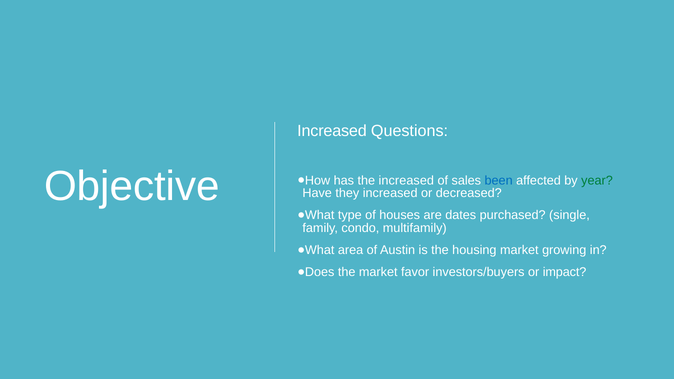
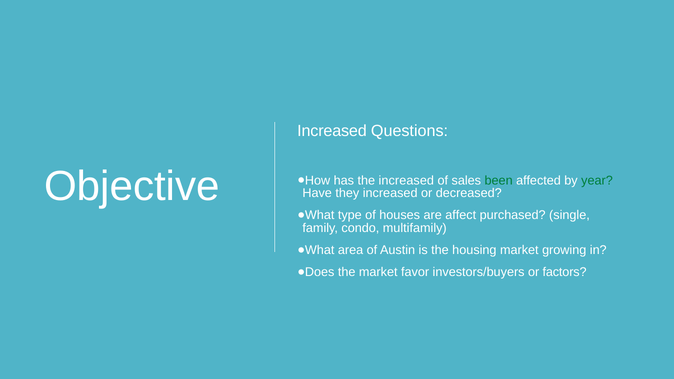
been colour: blue -> green
dates: dates -> affect
impact: impact -> factors
